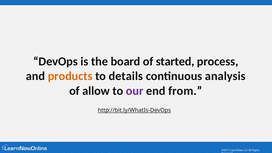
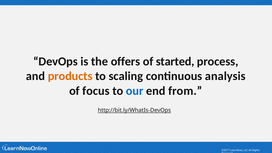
board: board -> offers
details: details -> scaling
allow: allow -> focus
our colour: purple -> blue
